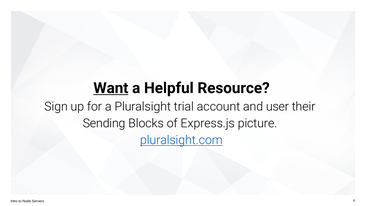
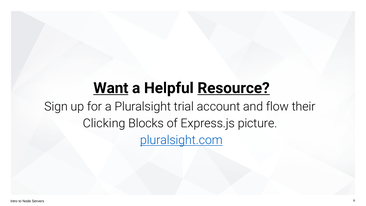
Resource underline: none -> present
user: user -> flow
Sending: Sending -> Clicking
